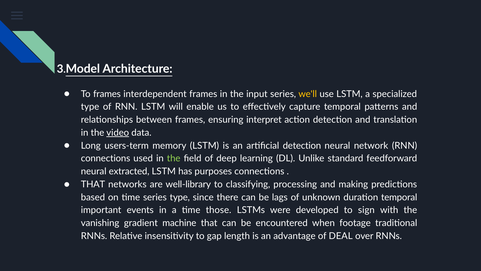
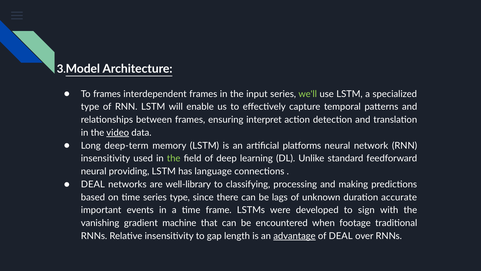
we'll colour: yellow -> light green
users-term: users-term -> deep-term
artificial detection: detection -> platforms
connections at (106, 158): connections -> insensitivity
extracted: extracted -> providing
purposes: purposes -> language
THAT at (93, 184): THAT -> DEAL
duration temporal: temporal -> accurate
those: those -> frame
advantage underline: none -> present
